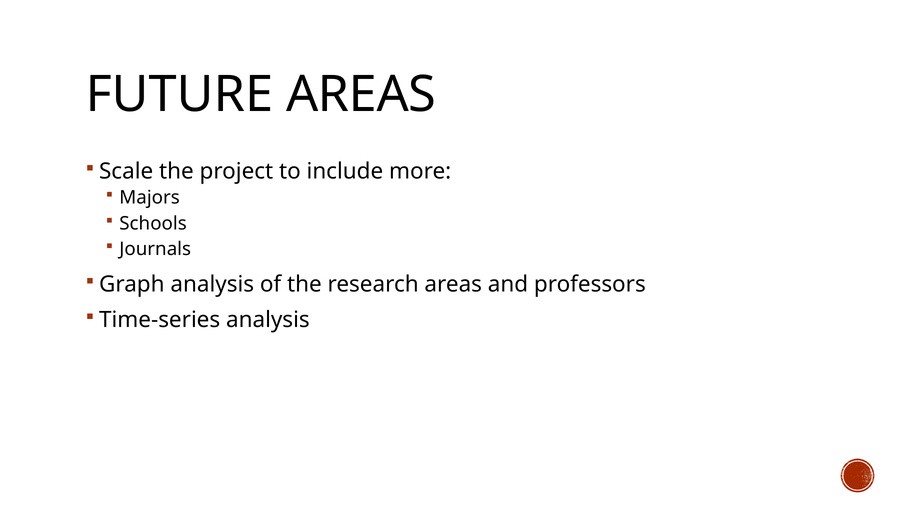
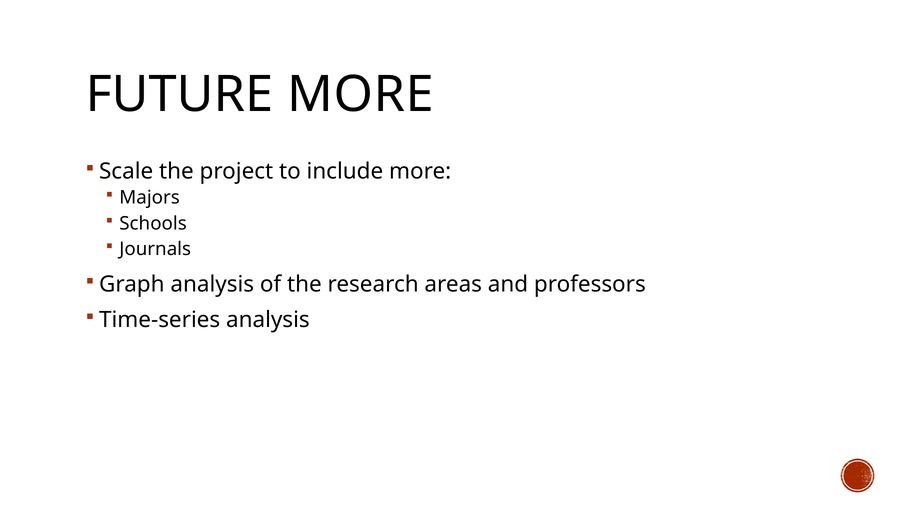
FUTURE AREAS: AREAS -> MORE
